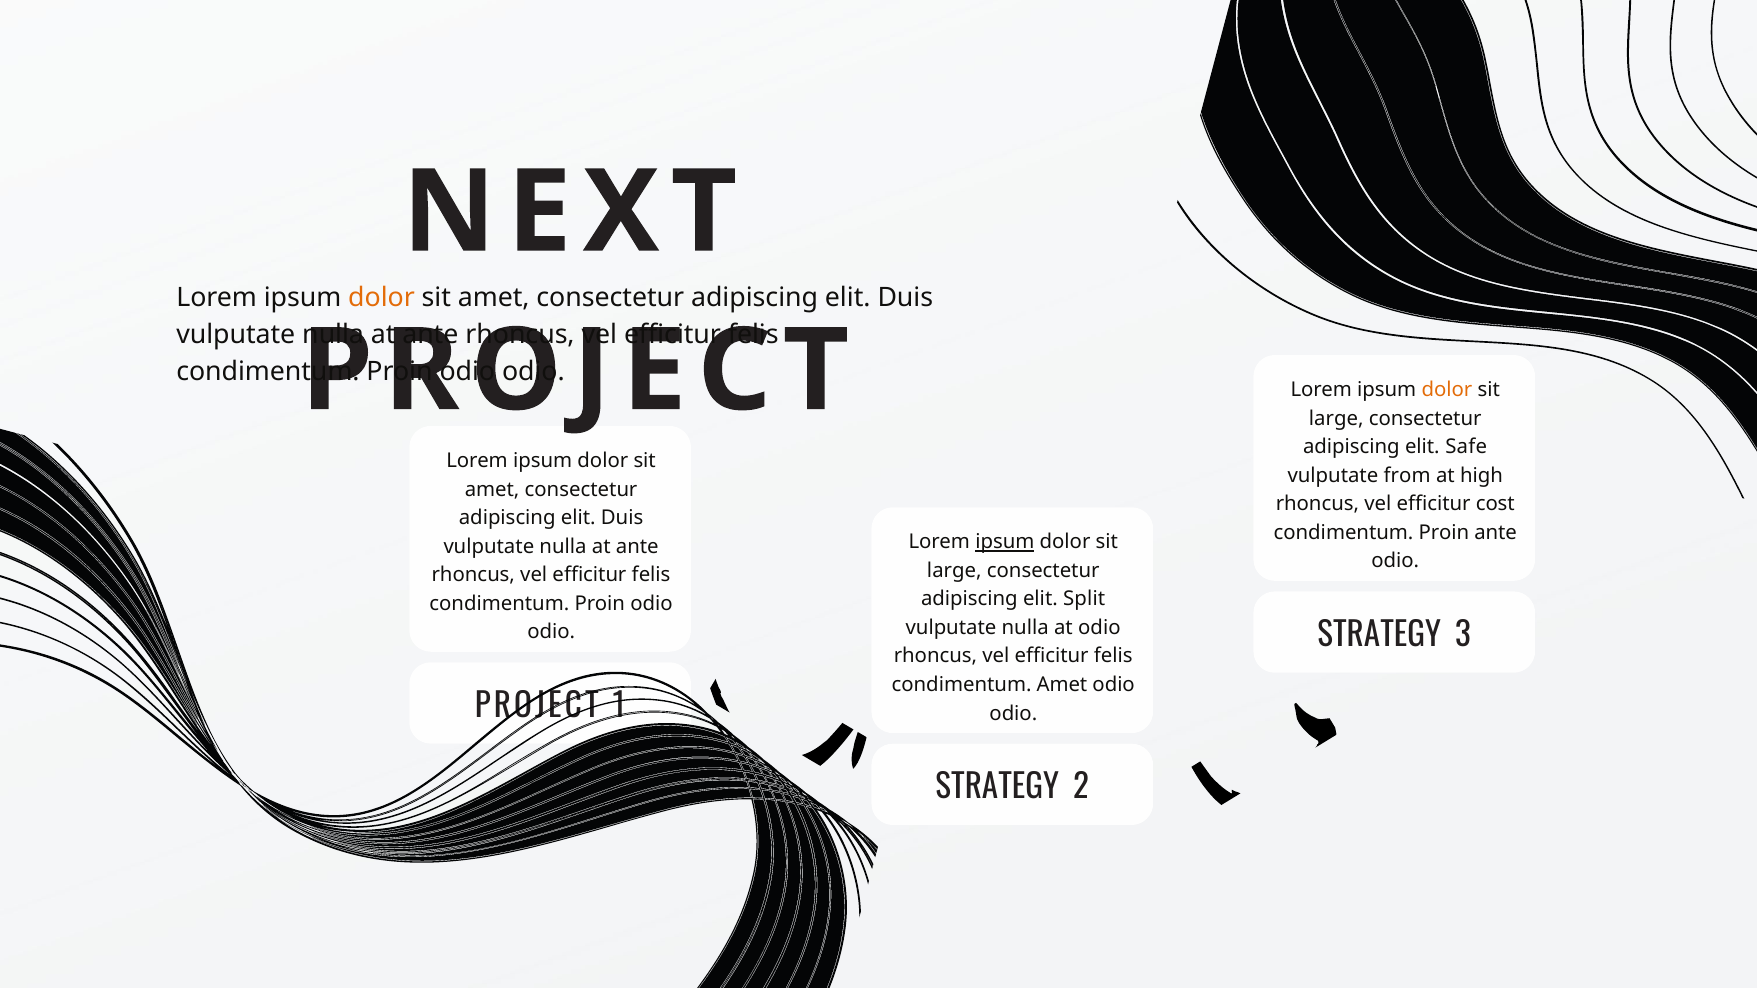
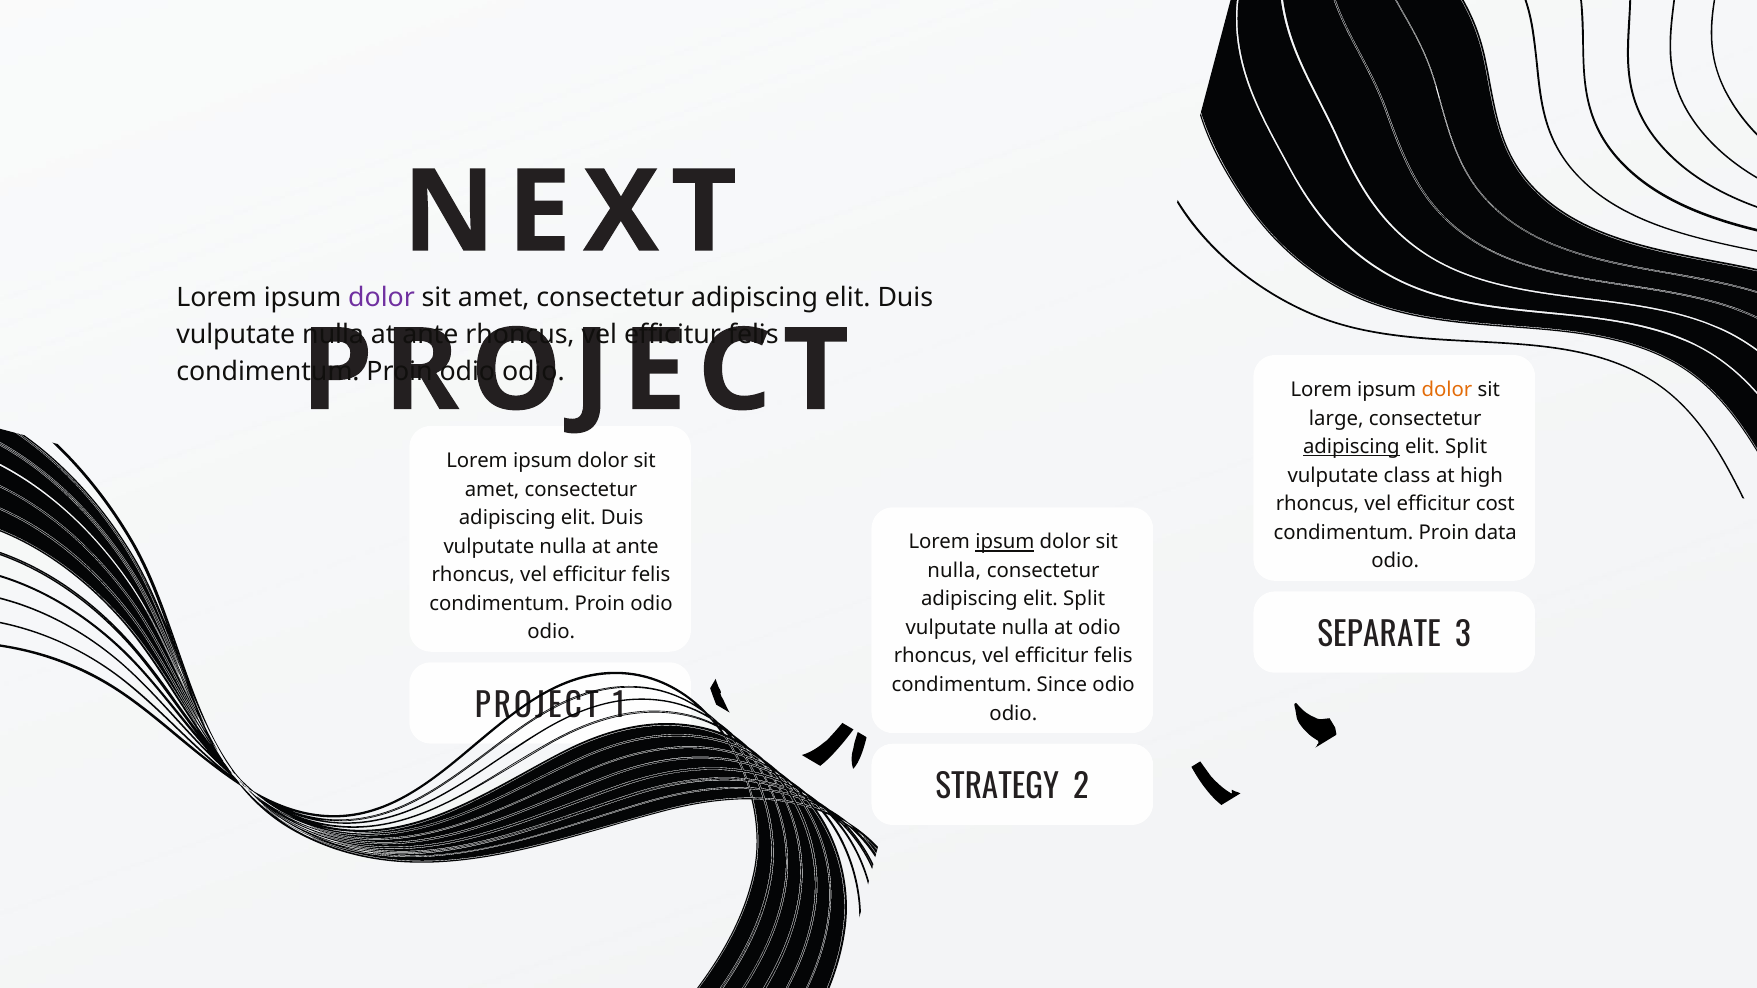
dolor at (382, 297) colour: orange -> purple
adipiscing at (1351, 447) underline: none -> present
Safe at (1466, 447): Safe -> Split
from: from -> class
Proin ante: ante -> data
large at (954, 571): large -> nulla
STRATEGY at (1379, 636): STRATEGY -> SEPARATE
Amet at (1062, 685): Amet -> Since
